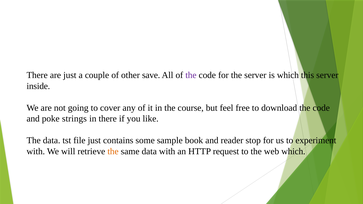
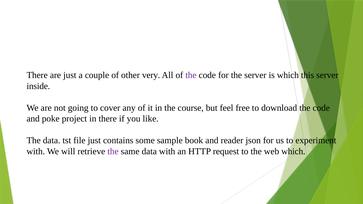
save: save -> very
strings: strings -> project
stop: stop -> json
the at (113, 152) colour: orange -> purple
